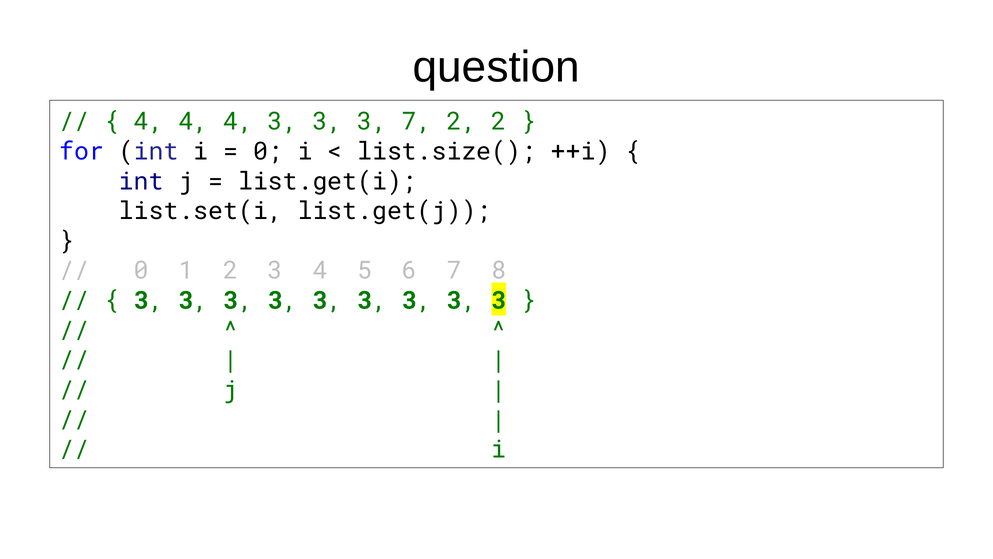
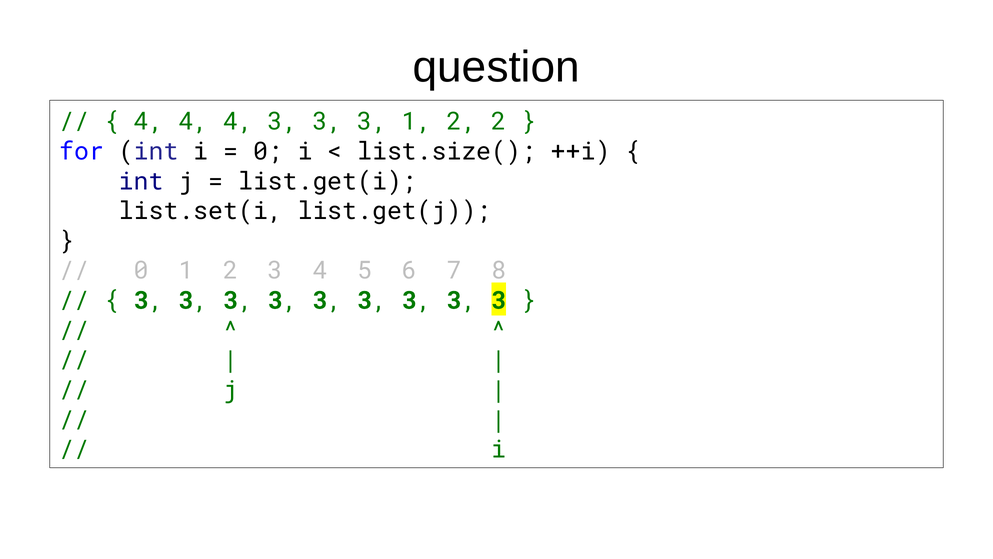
3 7: 7 -> 1
